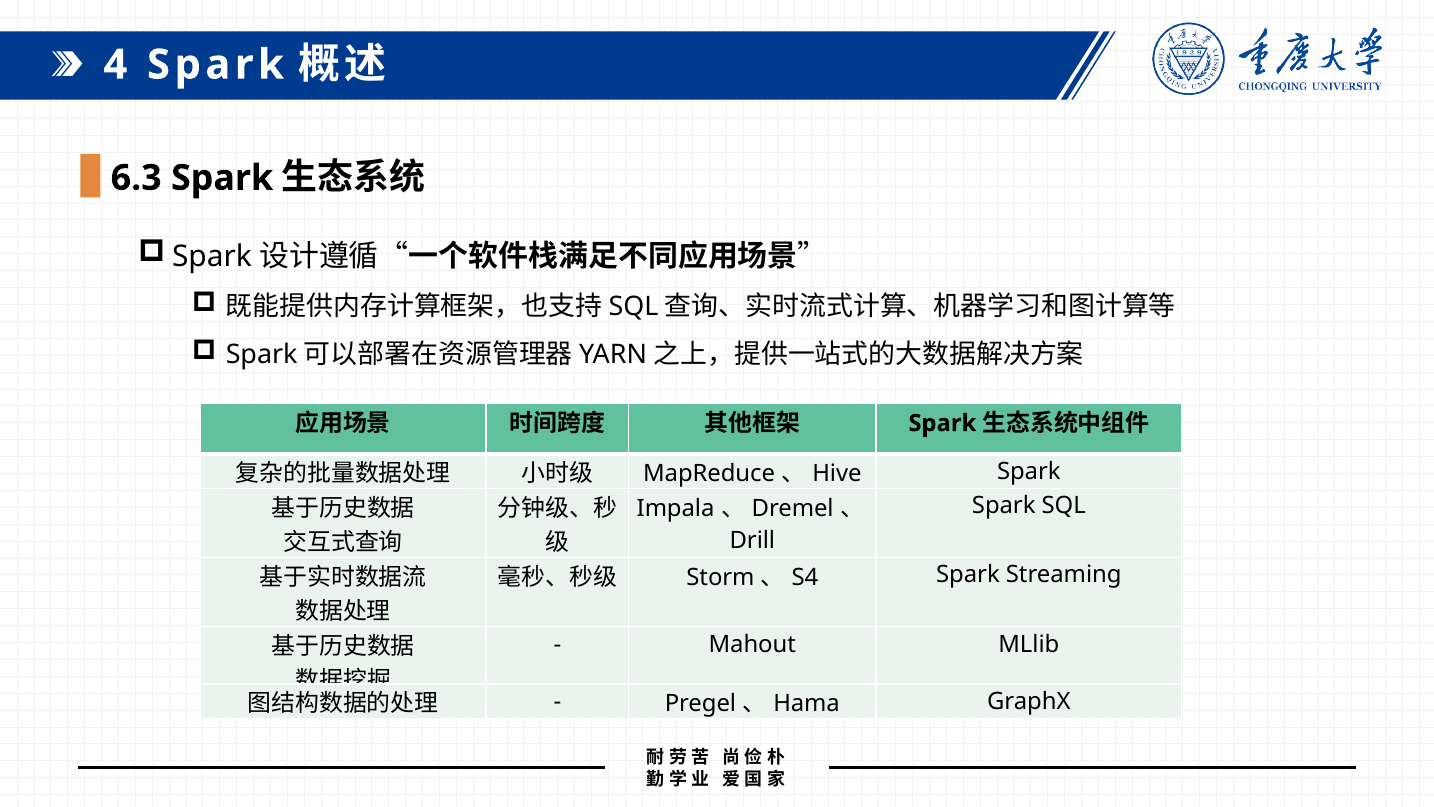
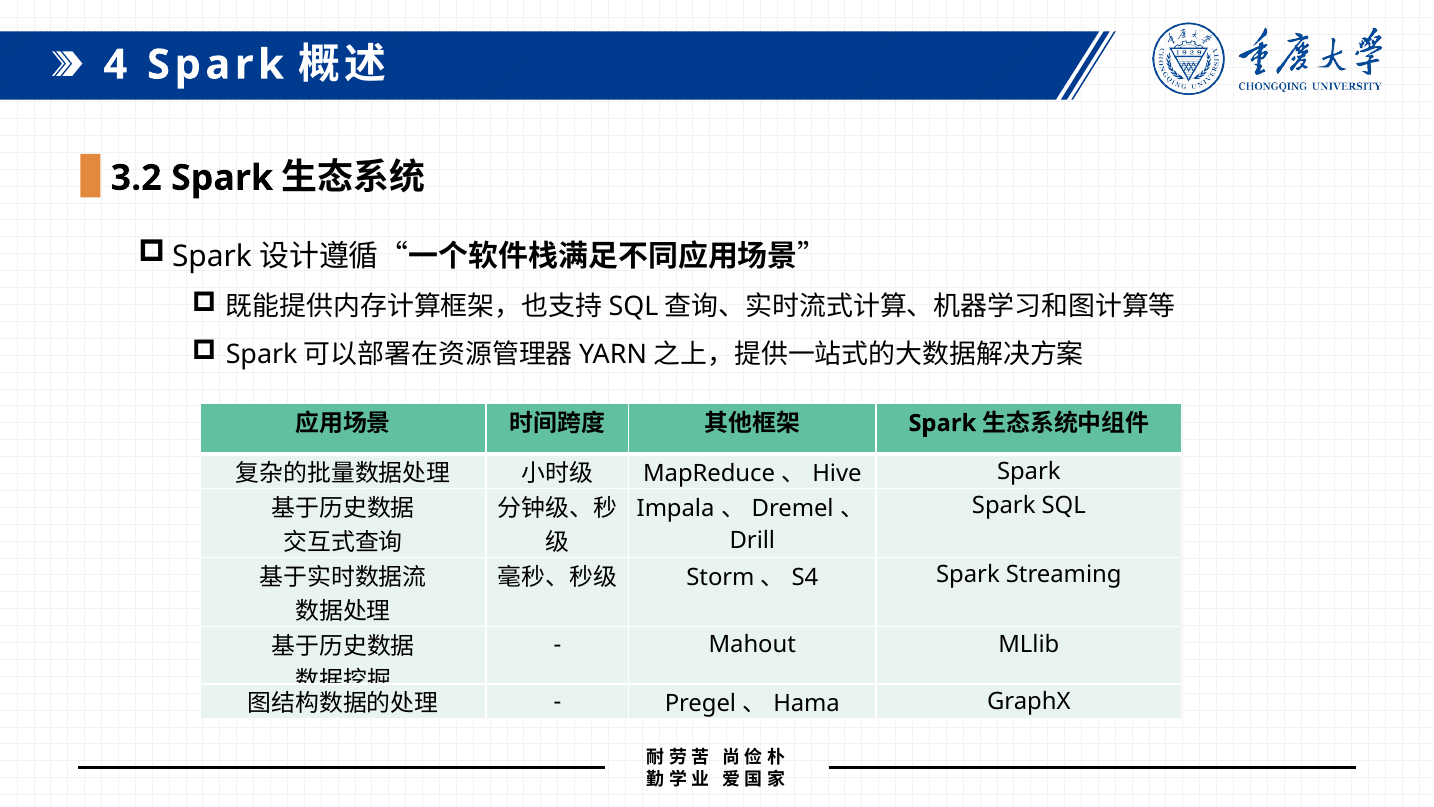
6.3: 6.3 -> 3.2
